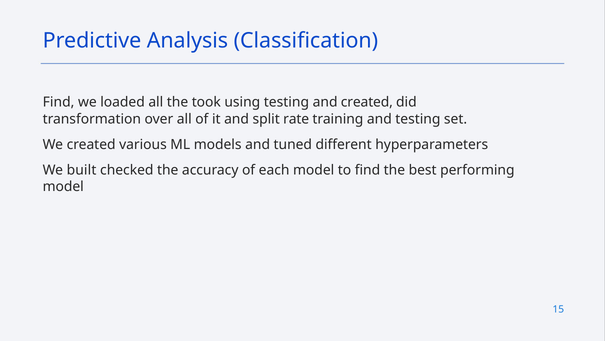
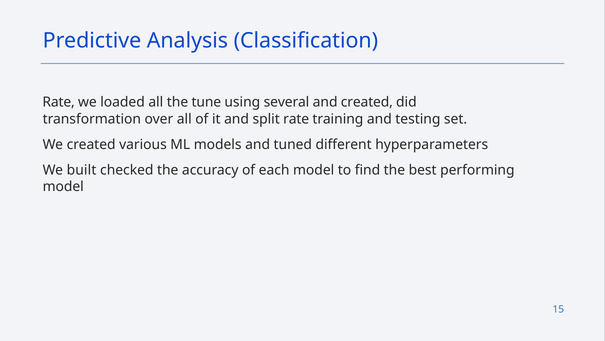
Find at (59, 102): Find -> Rate
took: took -> tune
using testing: testing -> several
